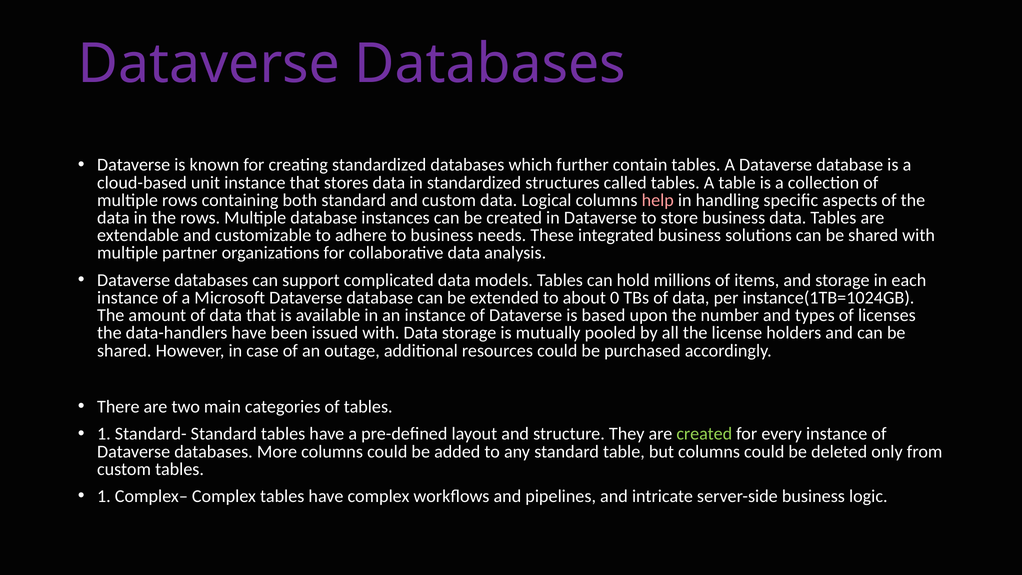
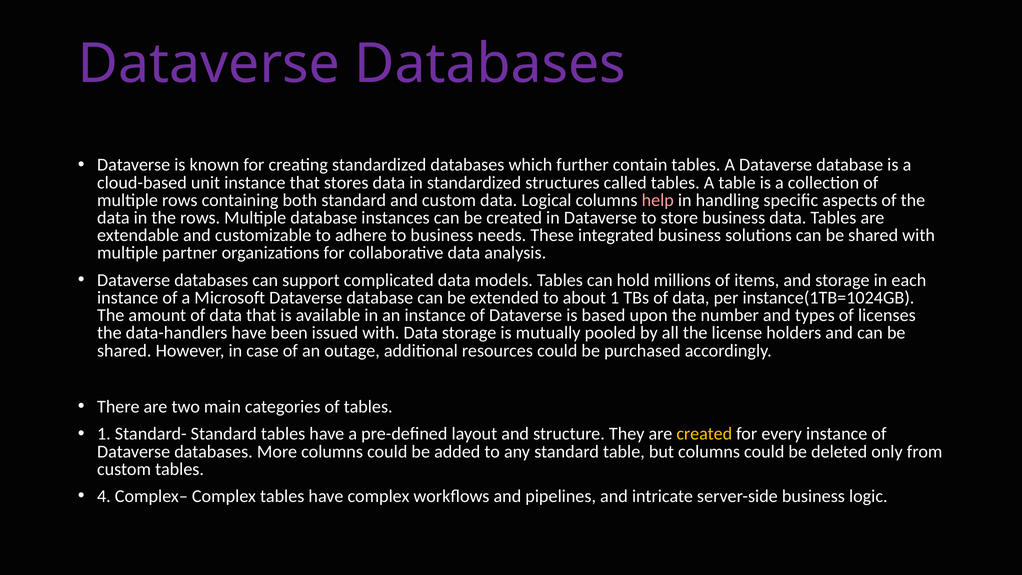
about 0: 0 -> 1
created at (704, 434) colour: light green -> yellow
1 at (104, 496): 1 -> 4
